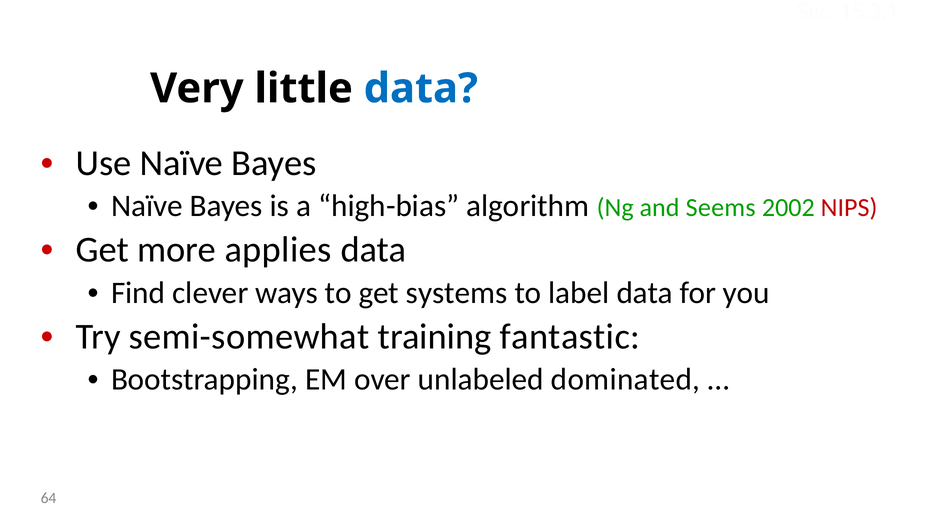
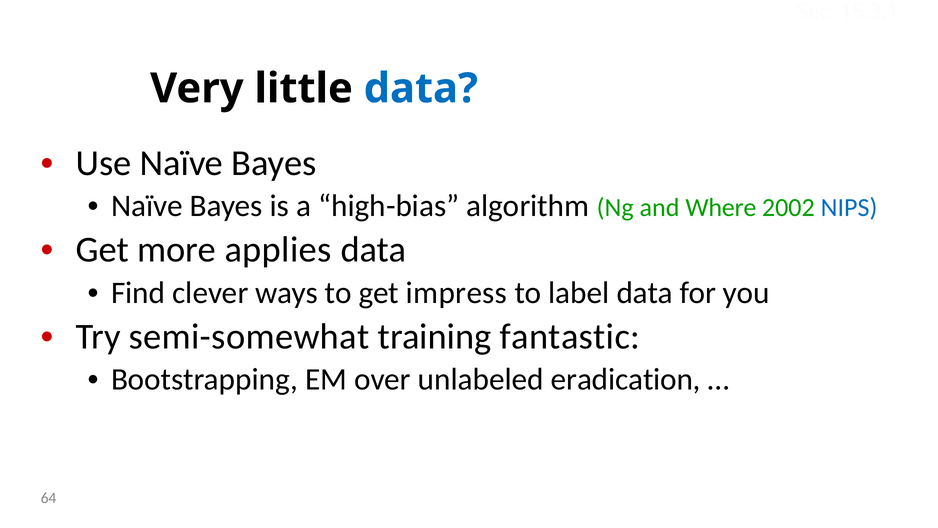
Seems: Seems -> Where
NIPS colour: red -> blue
systems: systems -> impress
dominated: dominated -> eradication
